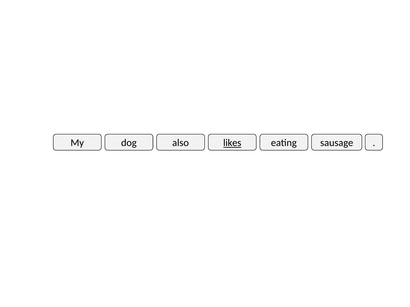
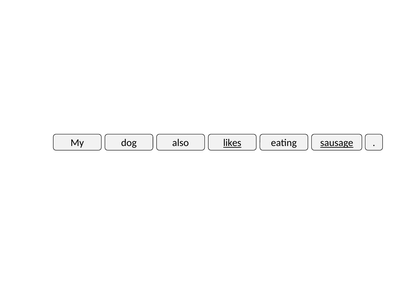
sausage underline: none -> present
